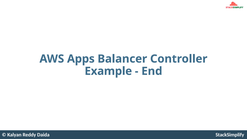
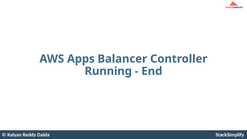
Example: Example -> Running
